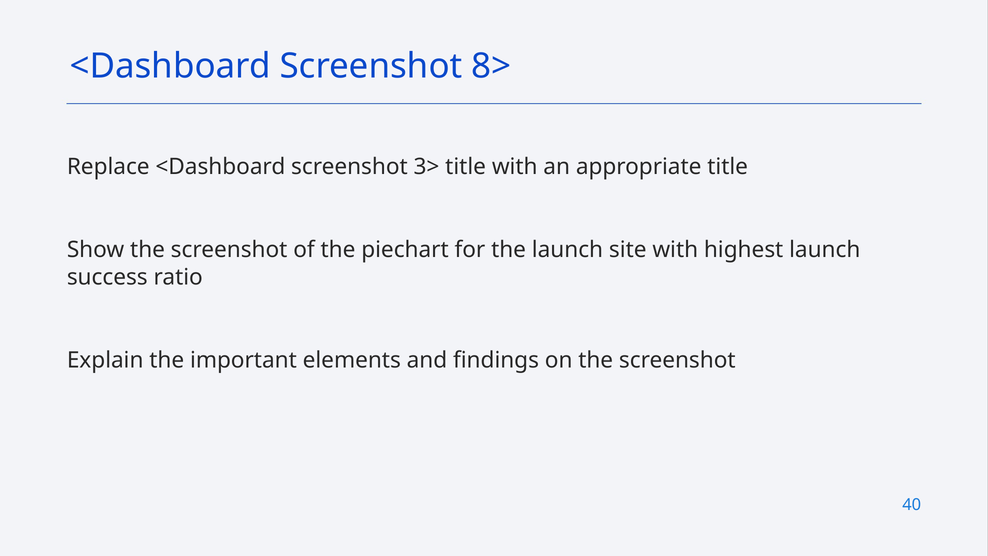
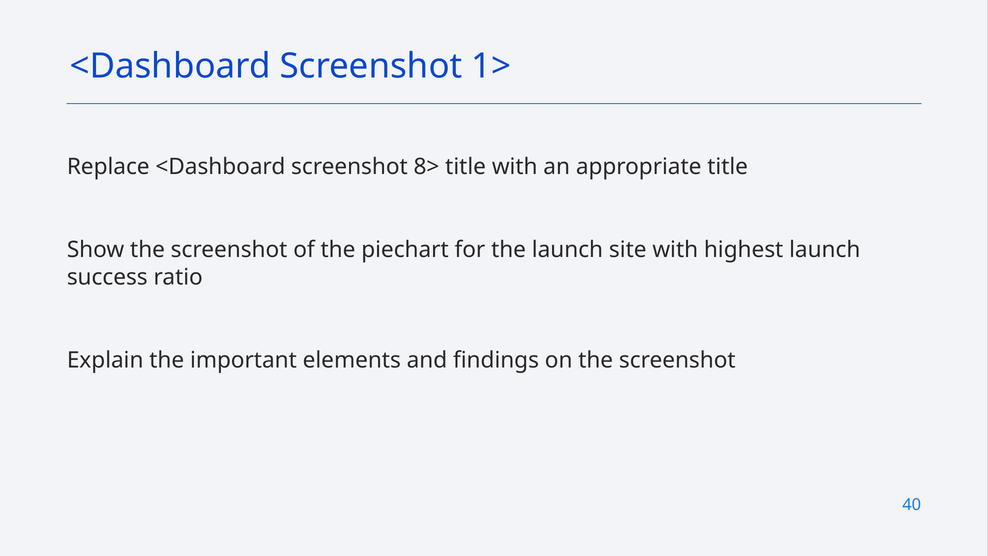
8>: 8> -> 1>
3>: 3> -> 8>
